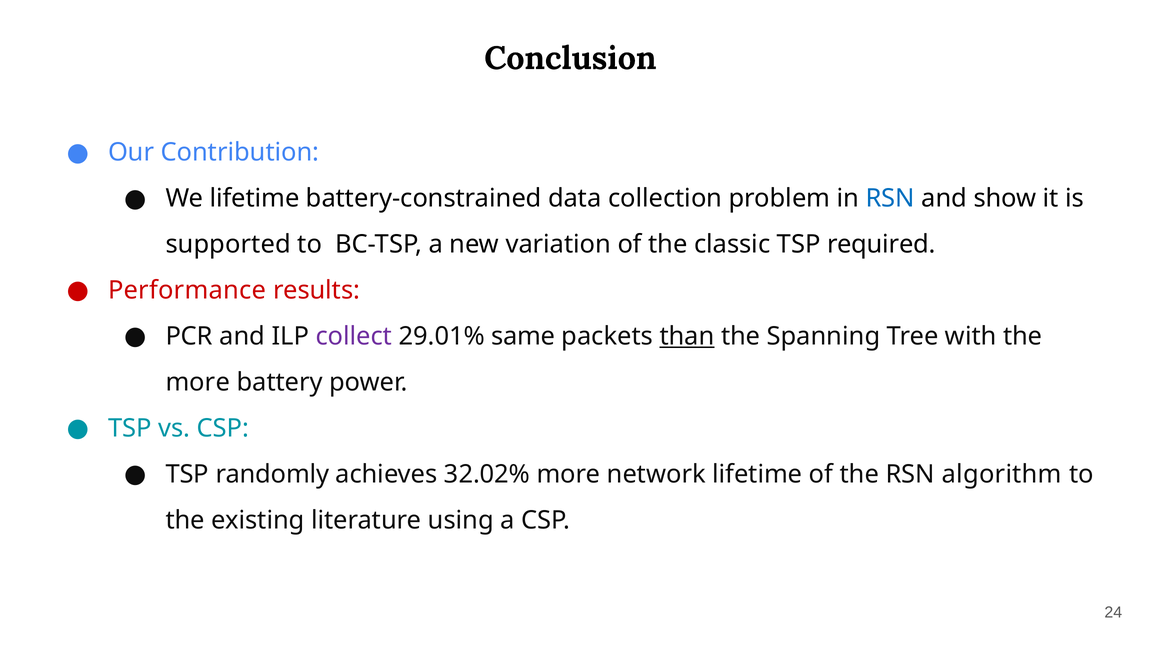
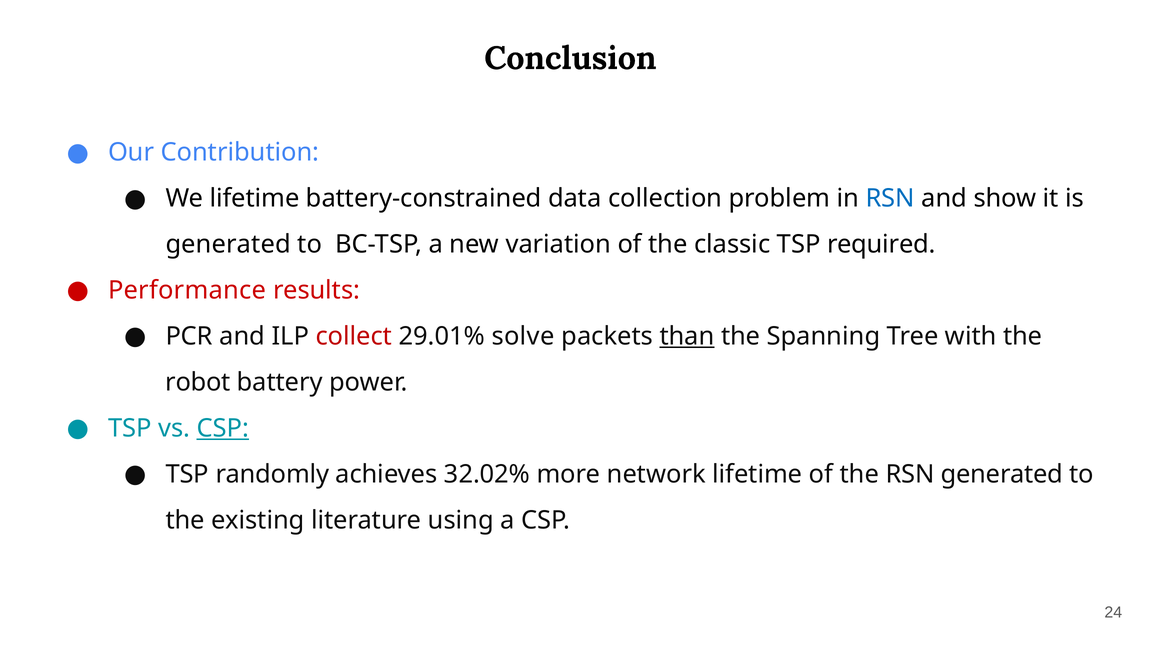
supported at (228, 244): supported -> generated
collect colour: purple -> red
same: same -> solve
more at (198, 382): more -> robot
CSP at (223, 428) underline: none -> present
RSN algorithm: algorithm -> generated
